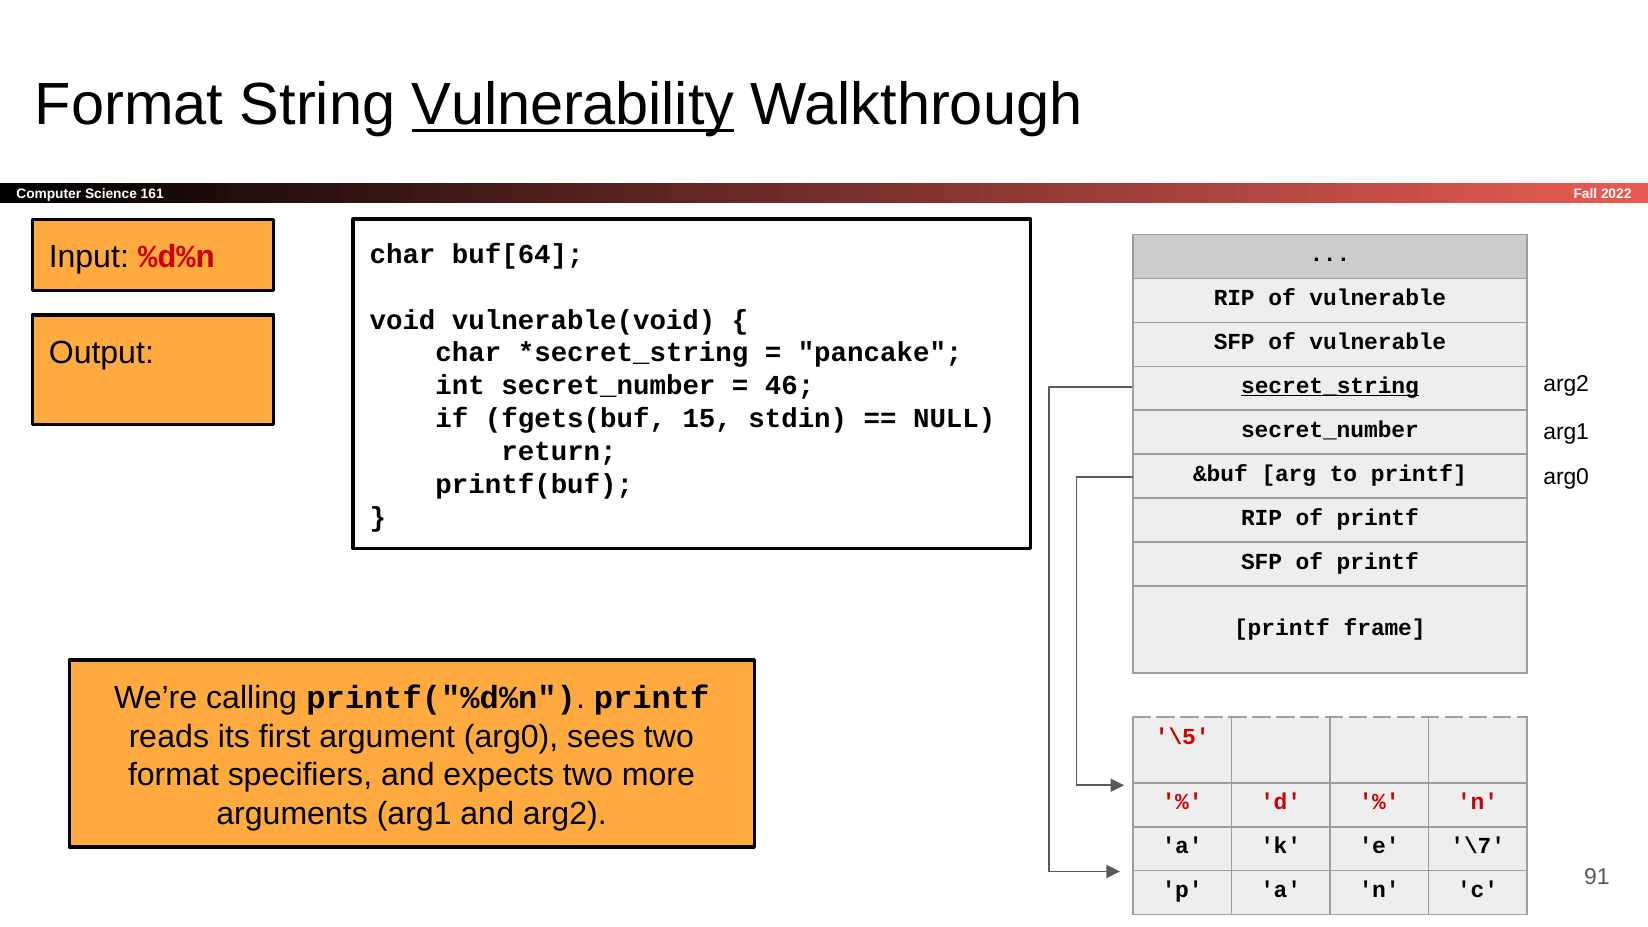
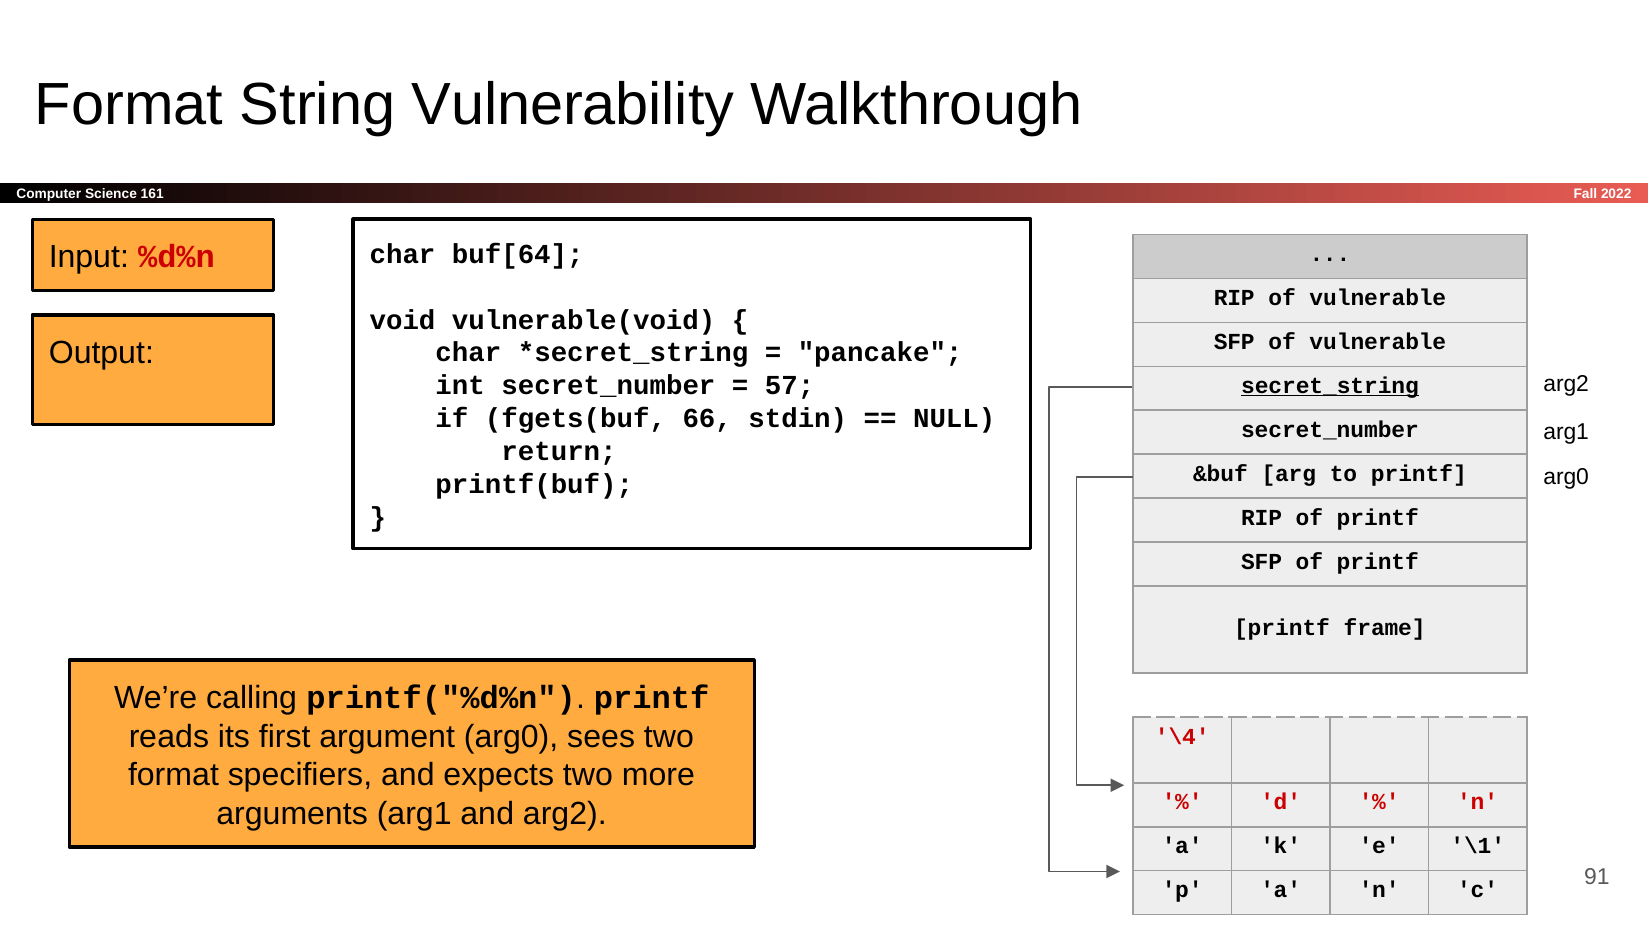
Vulnerability underline: present -> none
46: 46 -> 57
15: 15 -> 66
\5: \5 -> \4
\7: \7 -> \1
